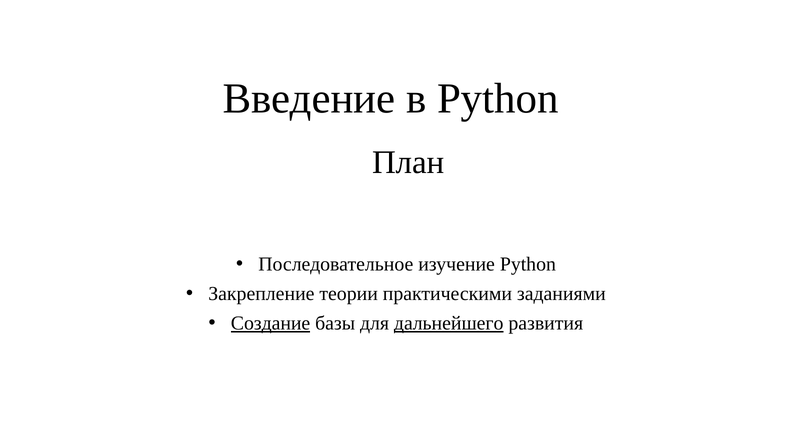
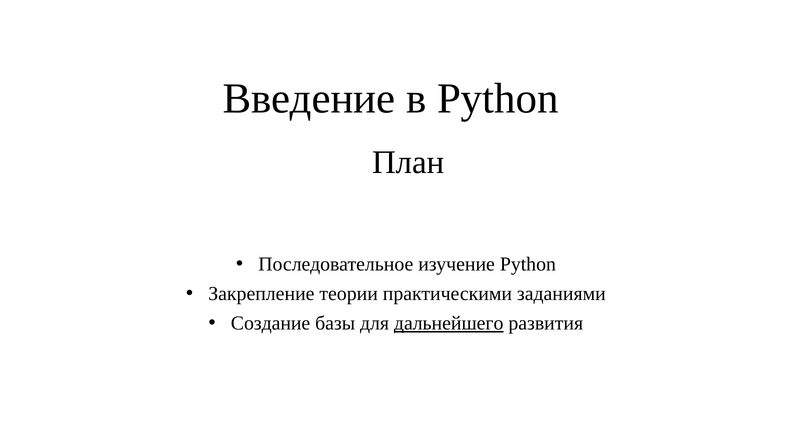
Создание underline: present -> none
